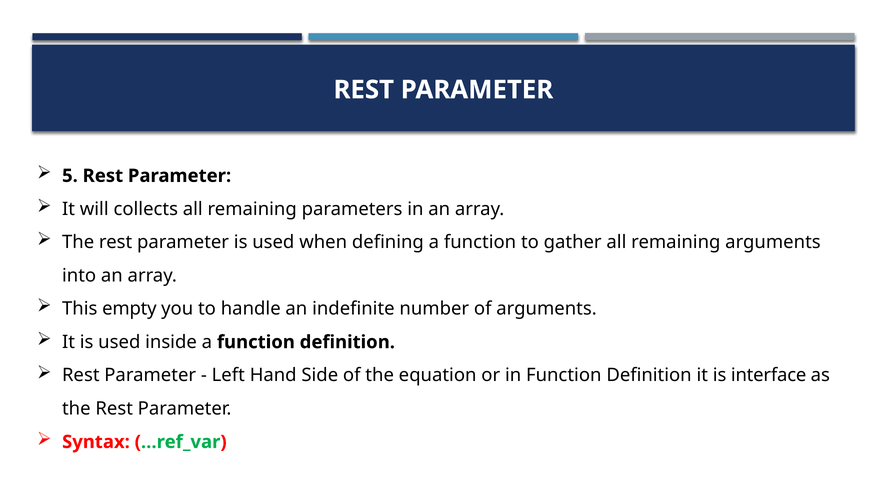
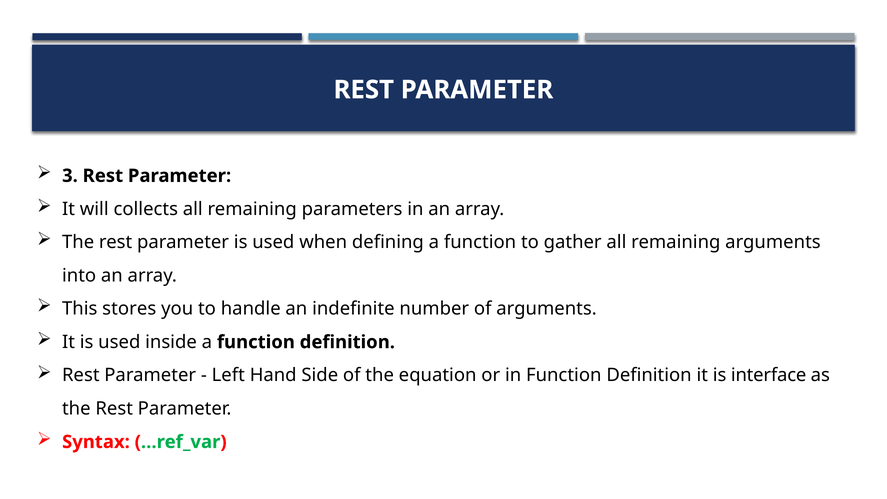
5: 5 -> 3
empty: empty -> stores
